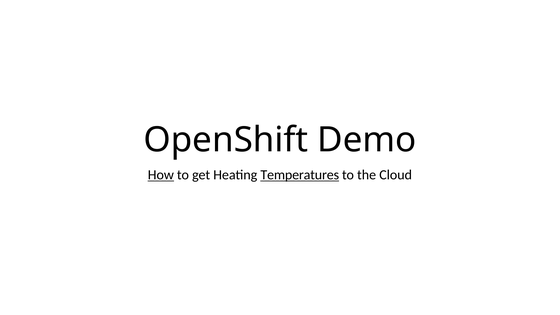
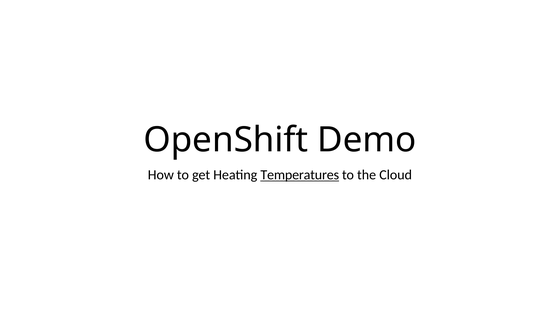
How underline: present -> none
